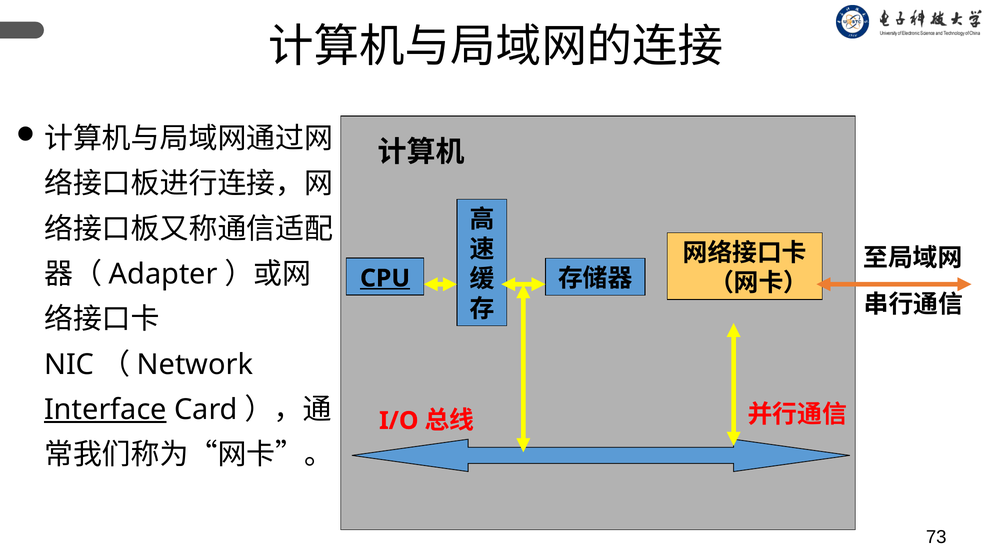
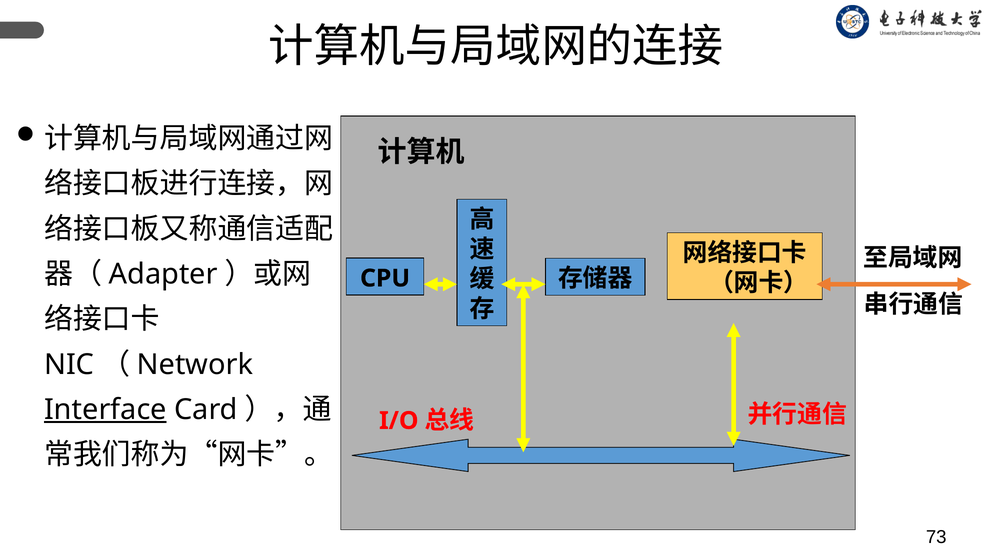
CPU underline: present -> none
